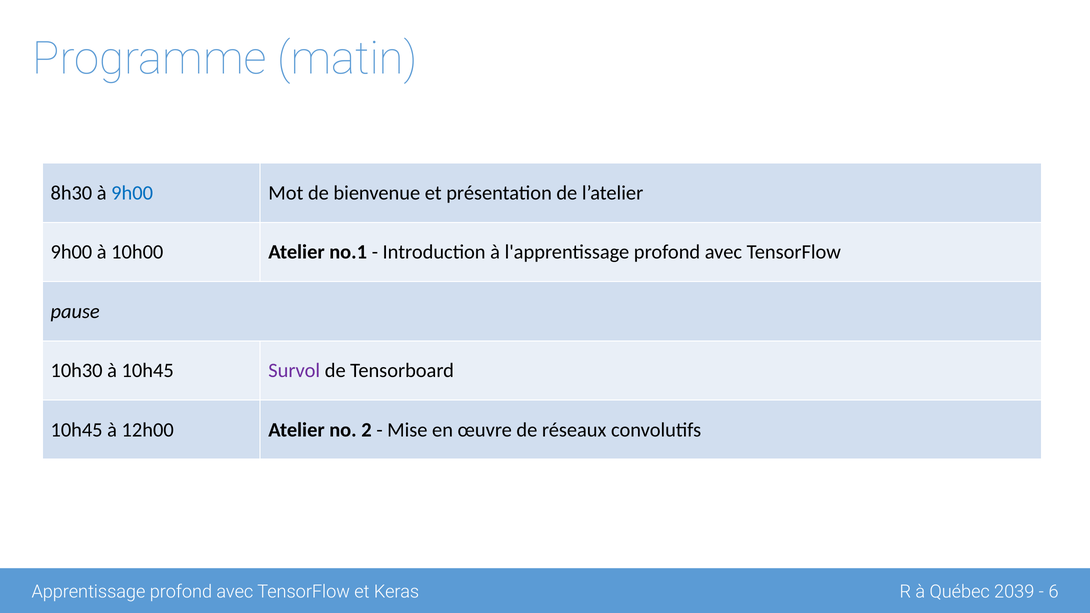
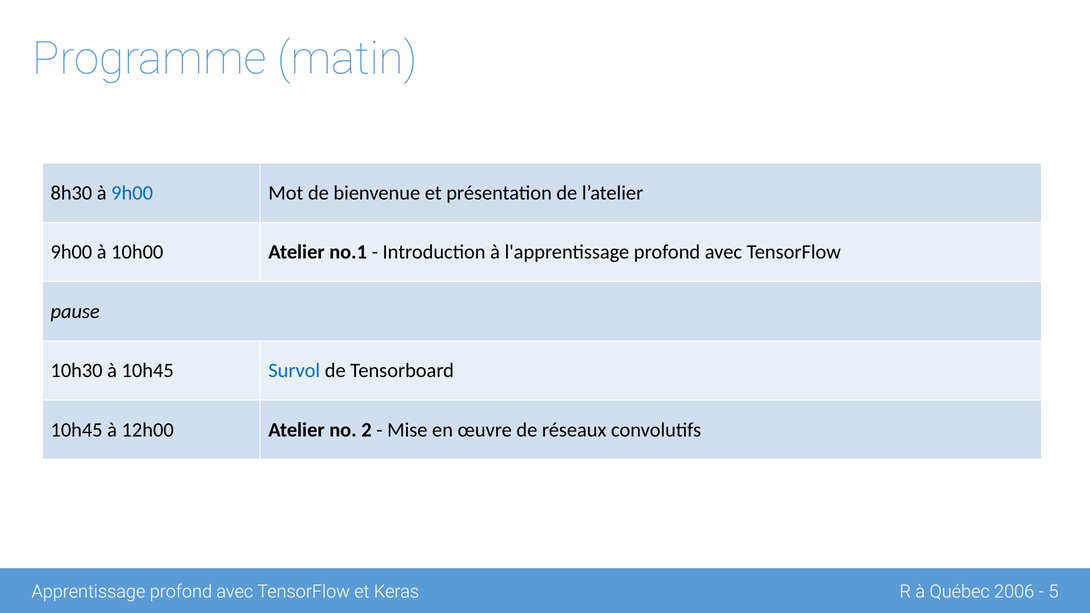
Survol colour: purple -> blue
2039: 2039 -> 2006
6: 6 -> 5
